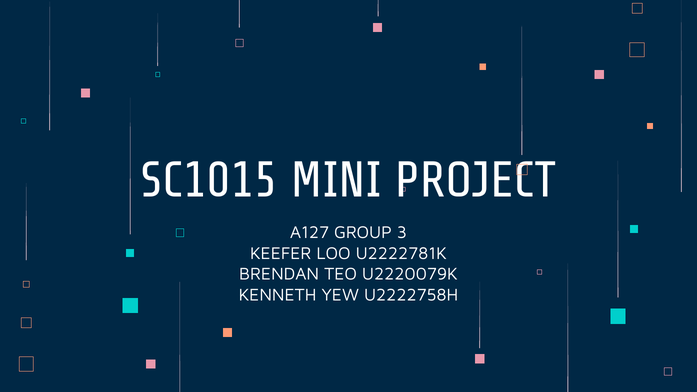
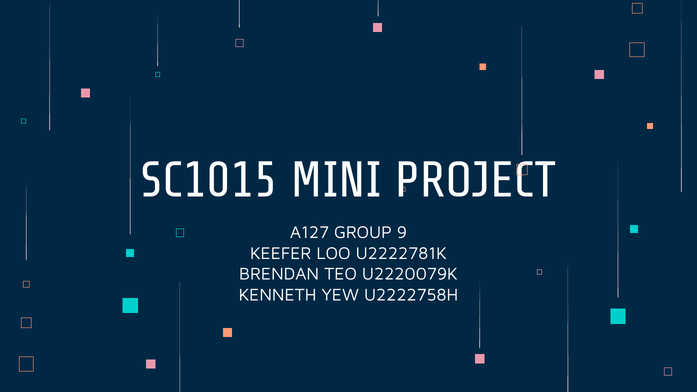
3: 3 -> 9
